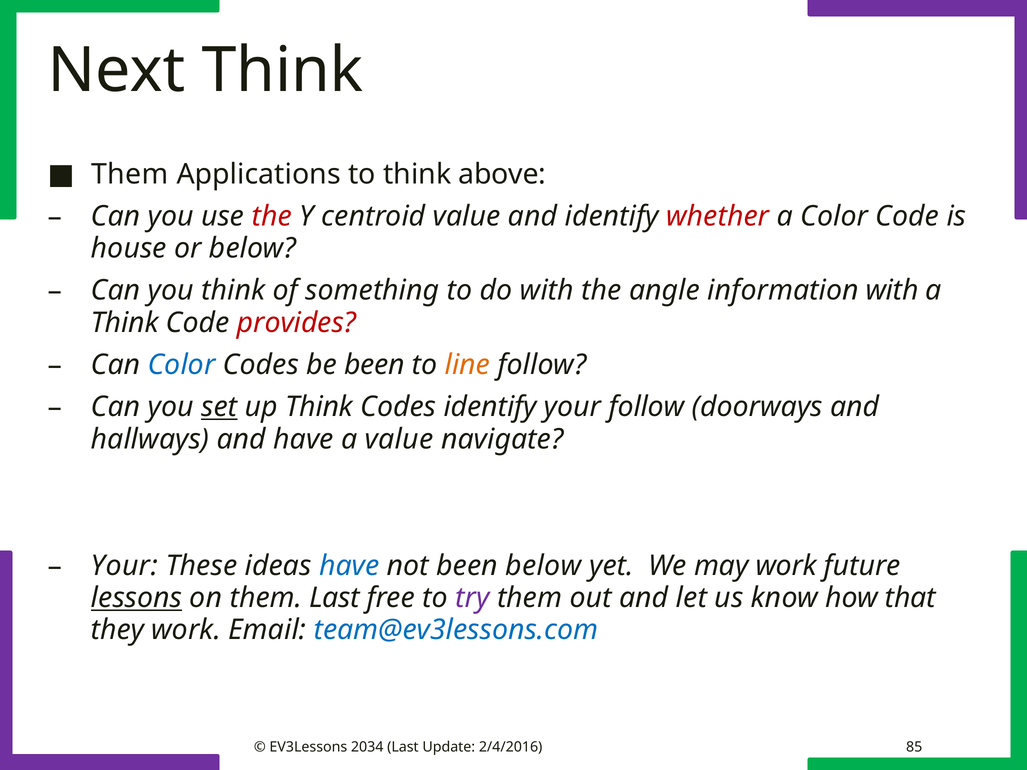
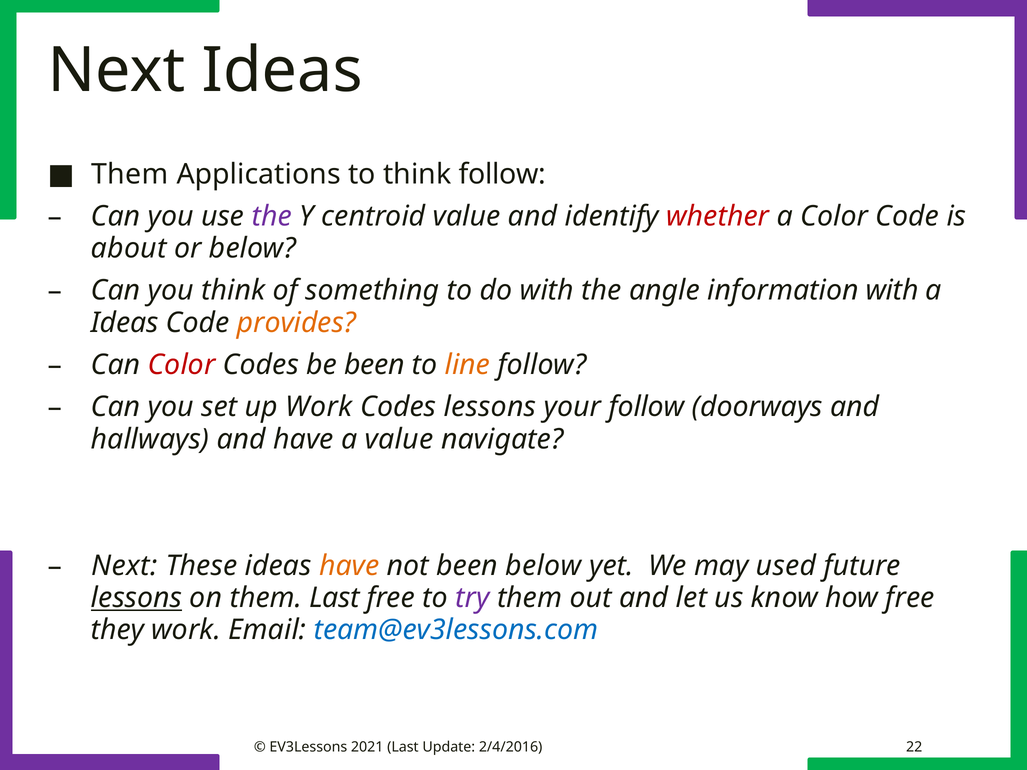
Next Think: Think -> Ideas
think above: above -> follow
the at (272, 216) colour: red -> purple
house: house -> about
Think at (125, 323): Think -> Ideas
provides colour: red -> orange
Color at (182, 365) colour: blue -> red
set underline: present -> none
up Think: Think -> Work
Codes identify: identify -> lessons
Your at (124, 566): Your -> Next
have at (349, 566) colour: blue -> orange
may work: work -> used
how that: that -> free
2034: 2034 -> 2021
85: 85 -> 22
